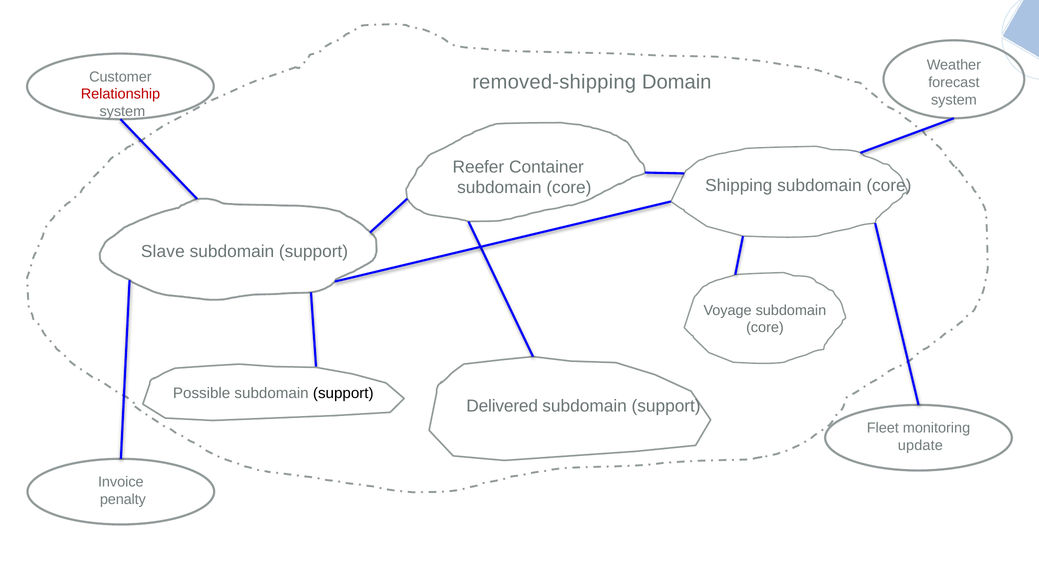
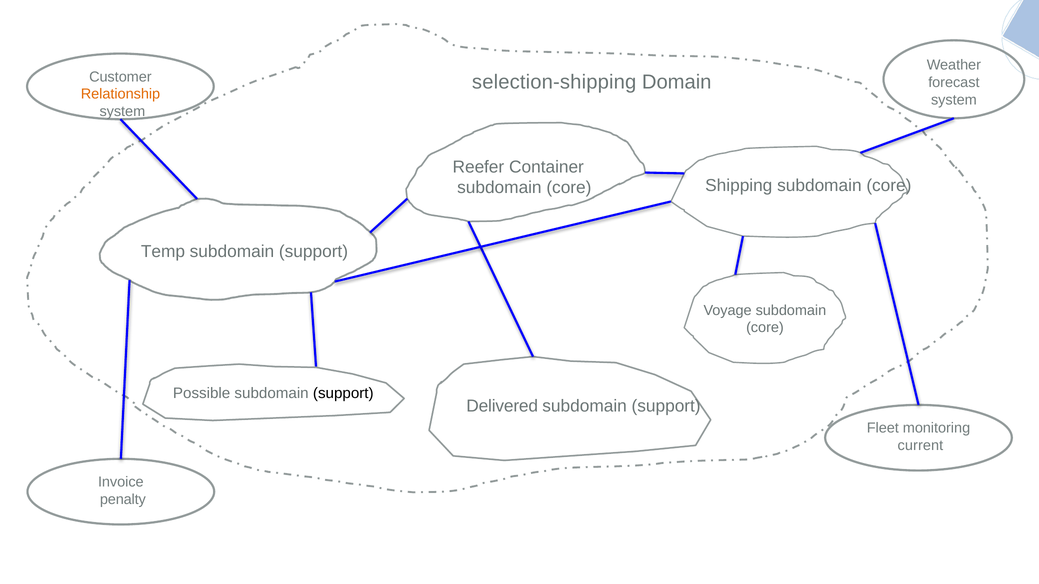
removed-shipping: removed-shipping -> selection-shipping
Relationship colour: red -> orange
Slave: Slave -> Temp
update: update -> current
